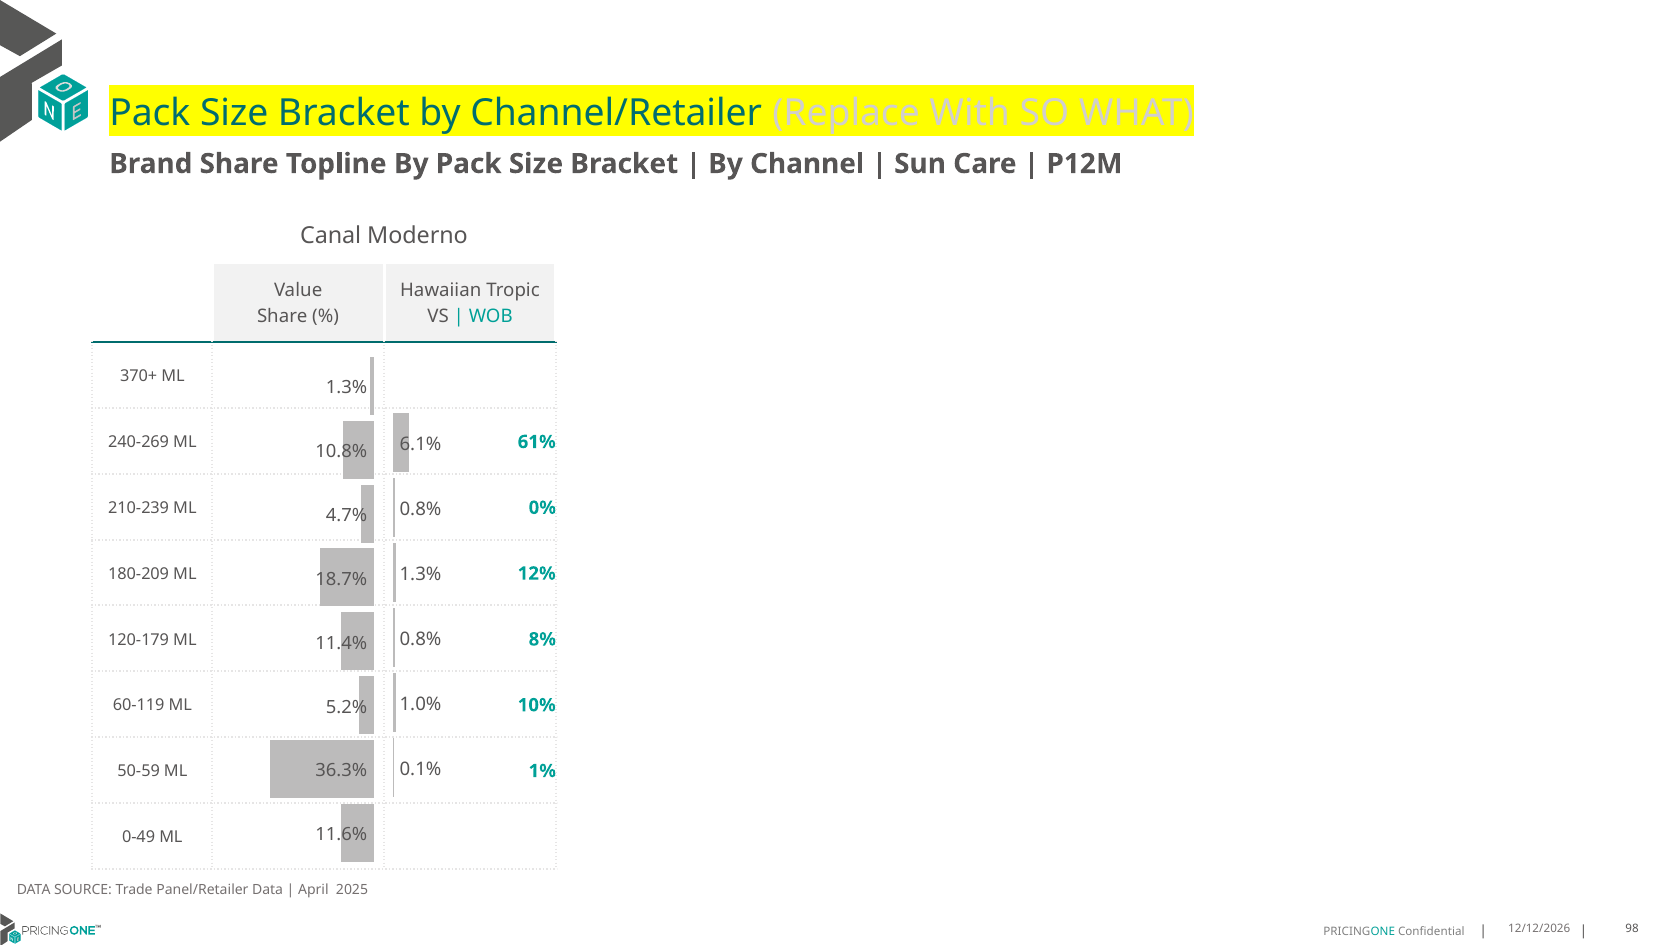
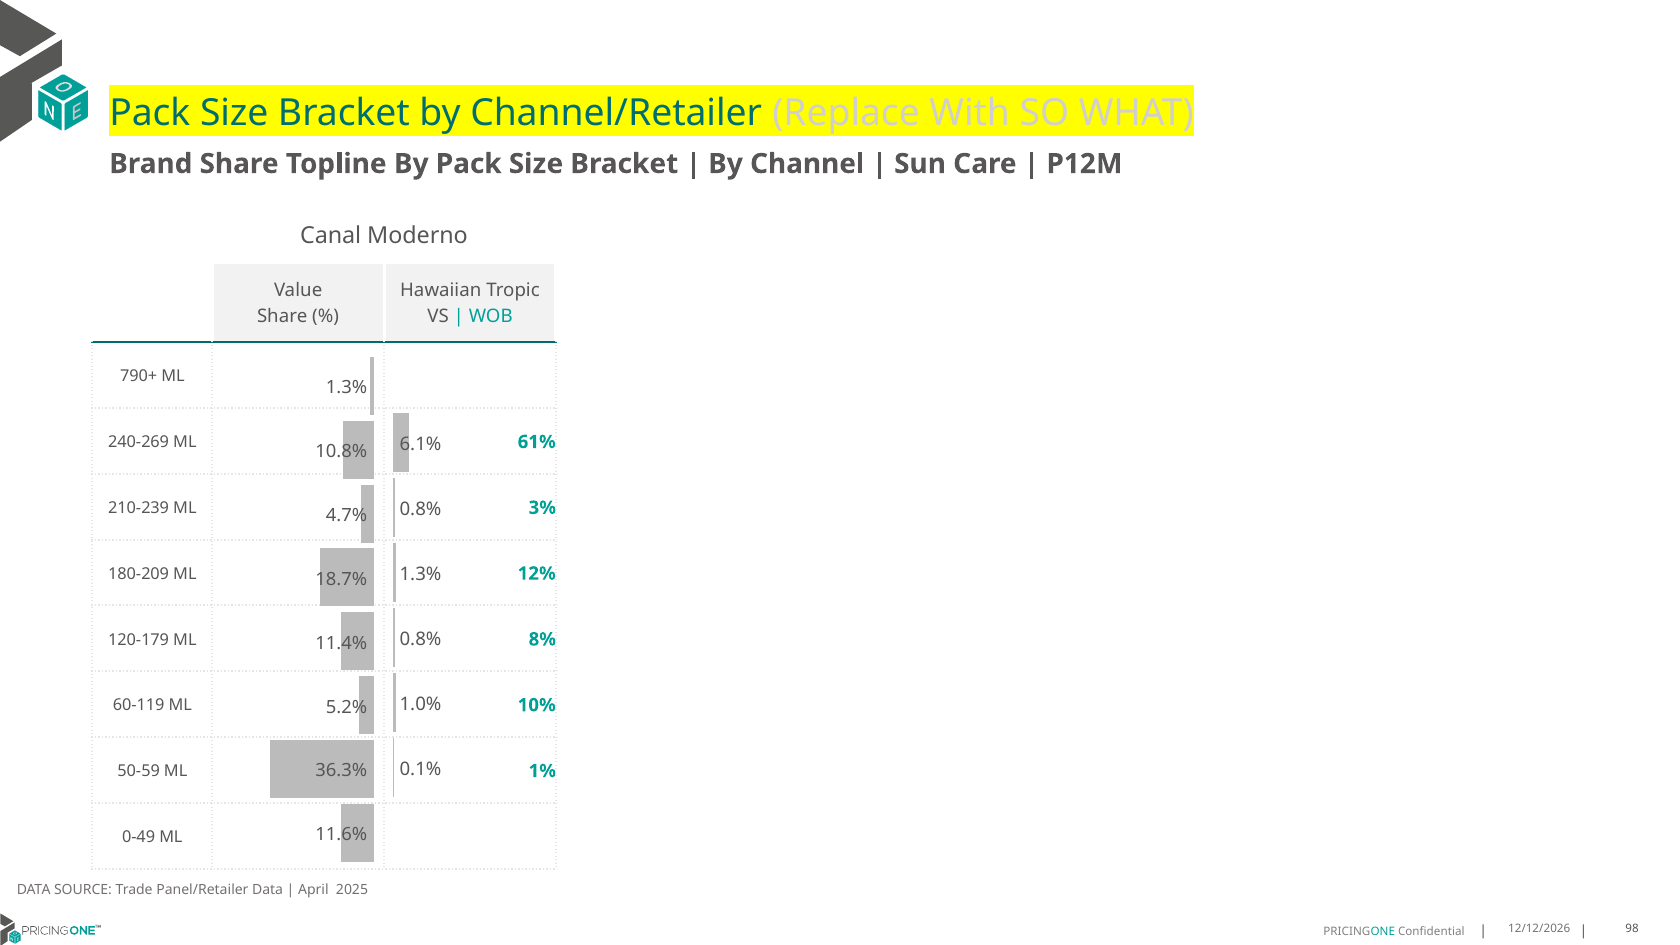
370+: 370+ -> 790+
0%: 0% -> 3%
